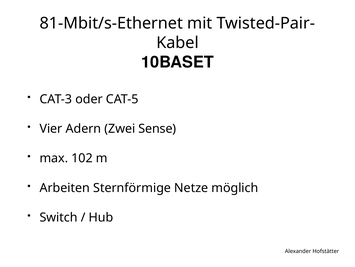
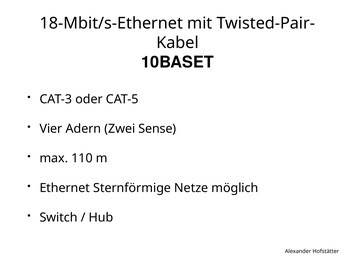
81-Mbit/s-Ethernet: 81-Mbit/s-Ethernet -> 18-Mbit/s-Ethernet
102: 102 -> 110
Arbeiten: Arbeiten -> Ethernet
